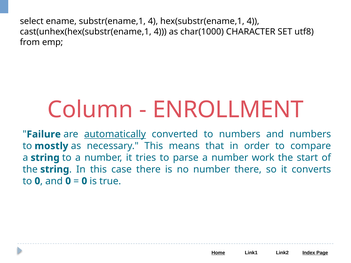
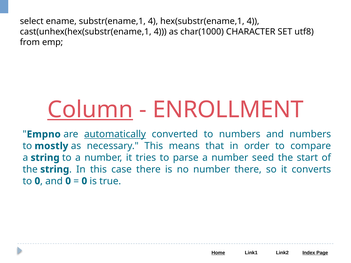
Column underline: none -> present
Failure: Failure -> Empno
work: work -> seed
